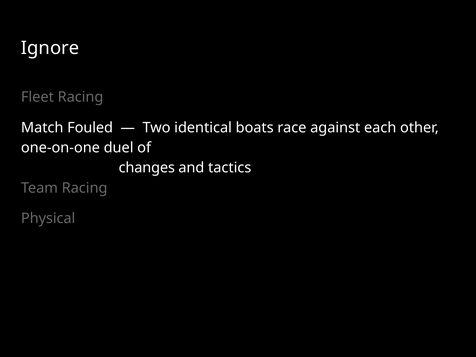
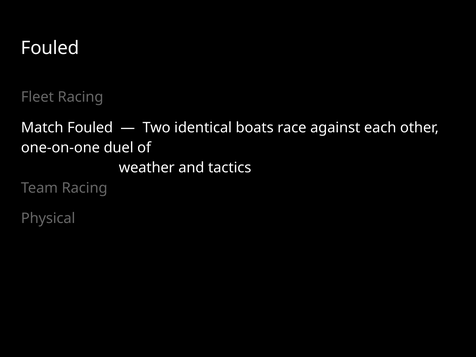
Ignore at (50, 48): Ignore -> Fouled
changes: changes -> weather
